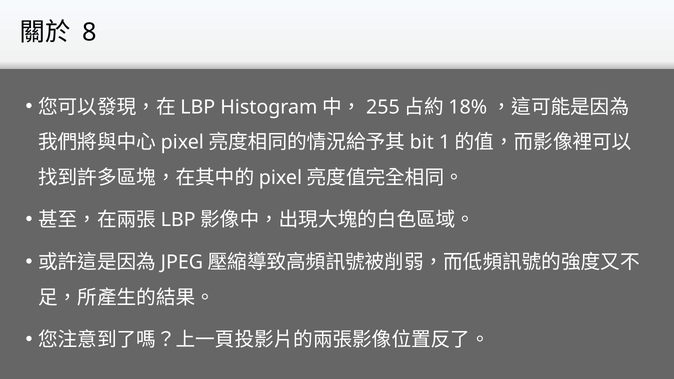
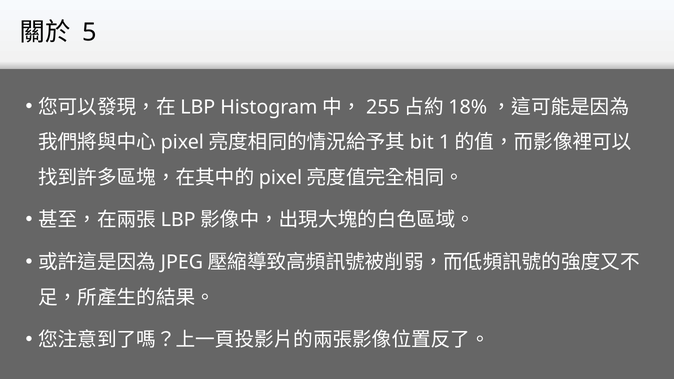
8: 8 -> 5
